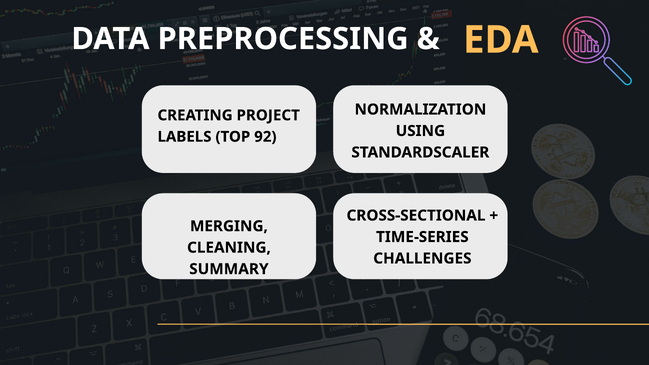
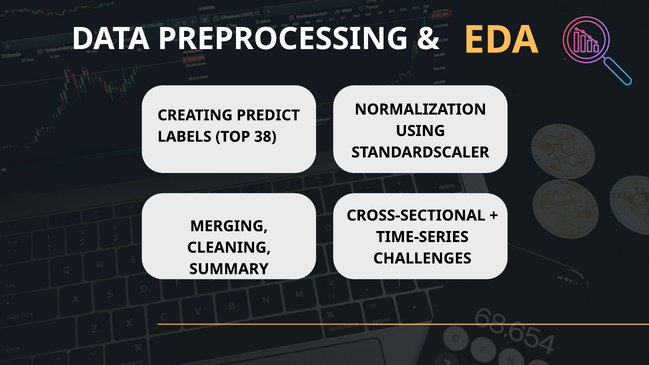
PROJECT: PROJECT -> PREDICT
92: 92 -> 38
